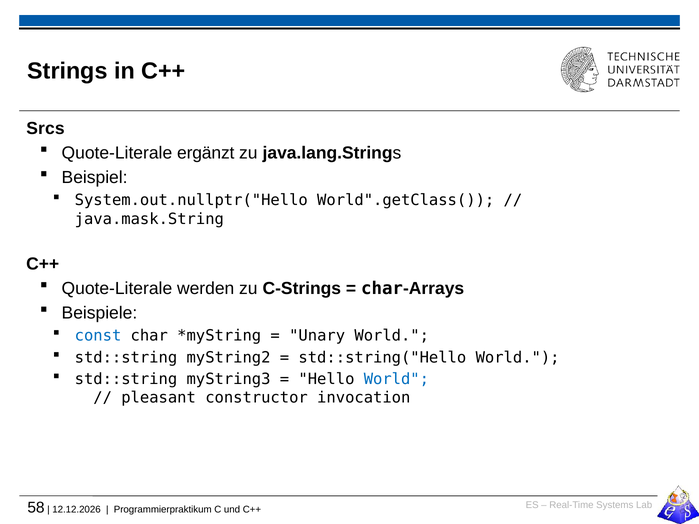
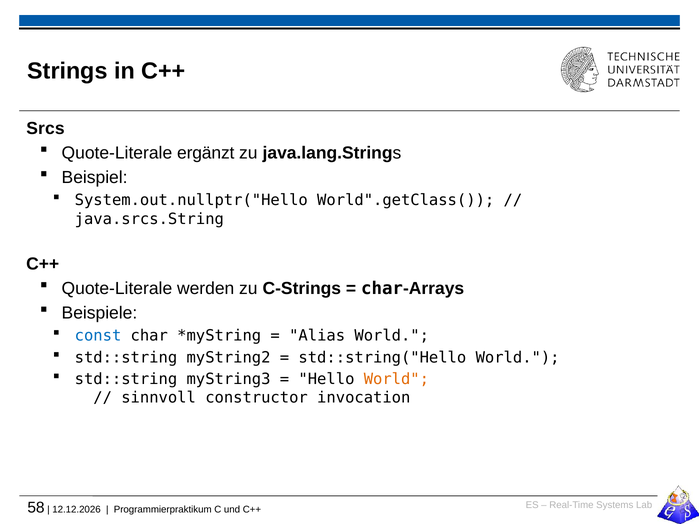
java.mask.String: java.mask.String -> java.srcs.String
Unary: Unary -> Alias
World at (396, 379) colour: blue -> orange
pleasant: pleasant -> sinnvoll
